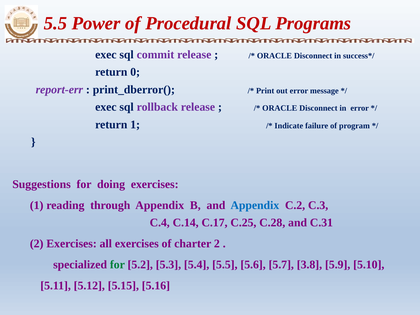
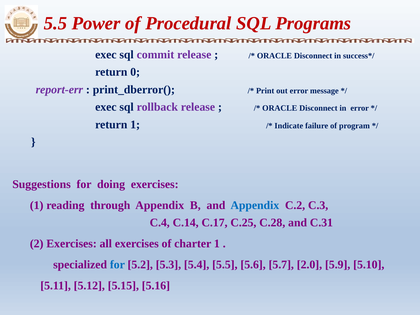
charter 2: 2 -> 1
for at (117, 265) colour: green -> blue
3.8: 3.8 -> 2.0
